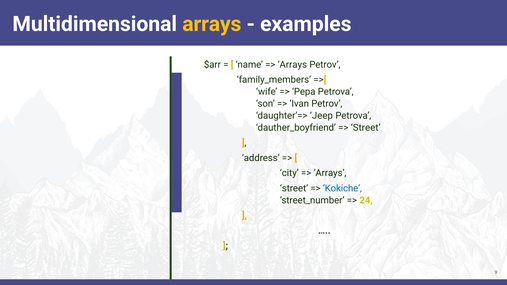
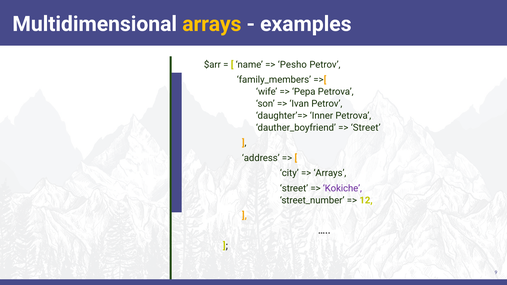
Arrays at (292, 65): Arrays -> Pesho
Jeep: Jeep -> Inner
Kokiche colour: blue -> purple
24: 24 -> 12
